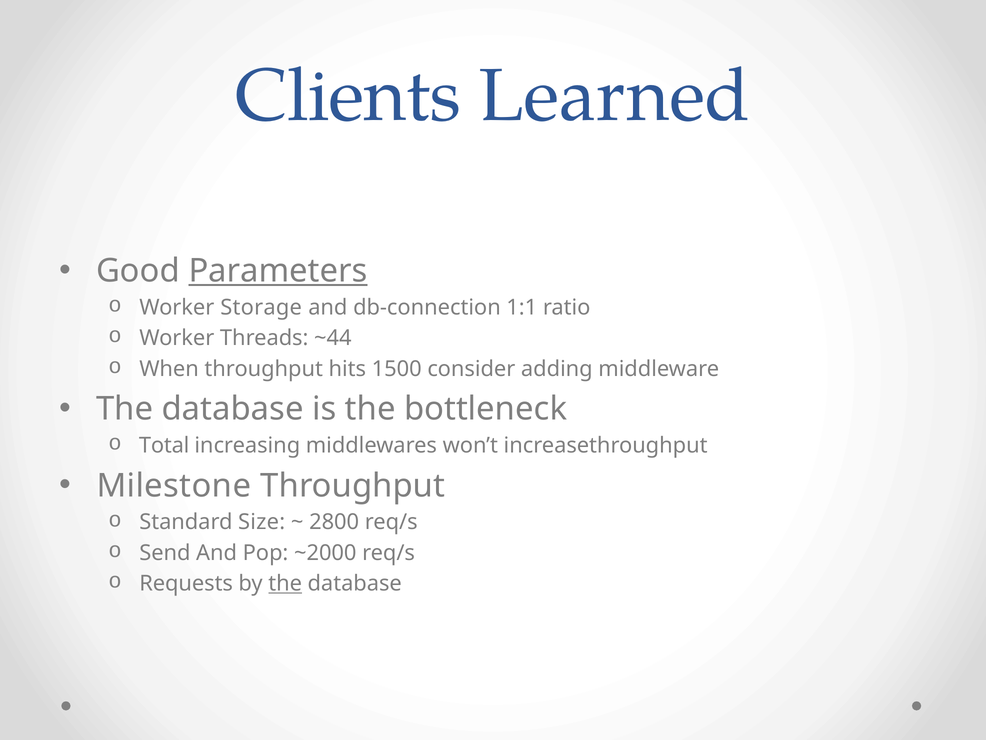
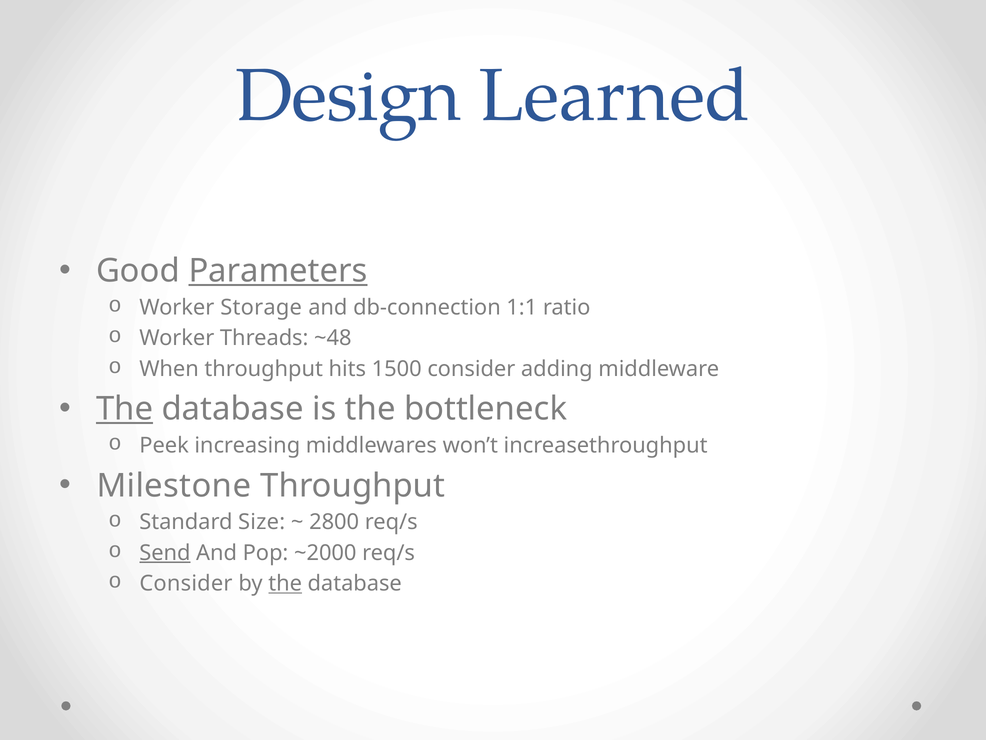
Clients: Clients -> Design
~44: ~44 -> ~48
The at (125, 409) underline: none -> present
Total: Total -> Peek
Send underline: none -> present
Requests at (186, 583): Requests -> Consider
